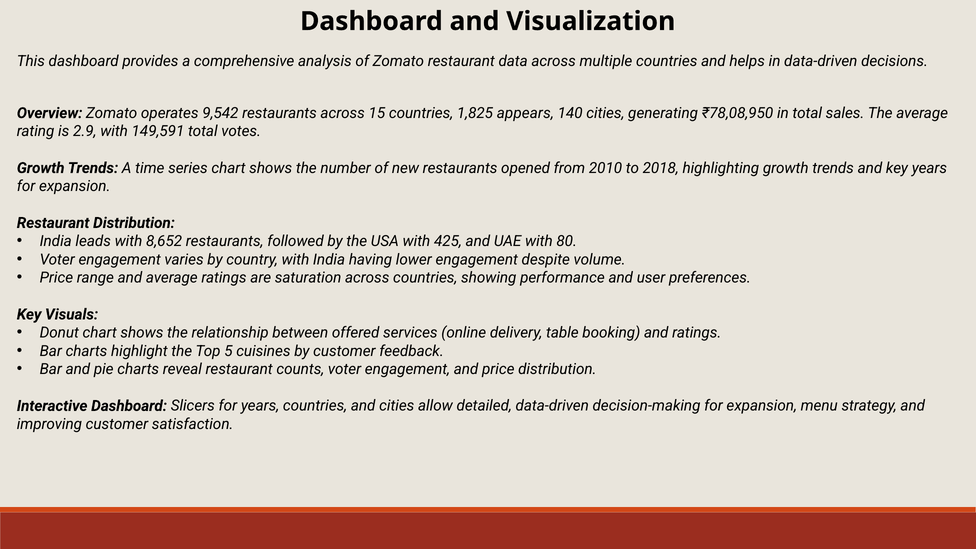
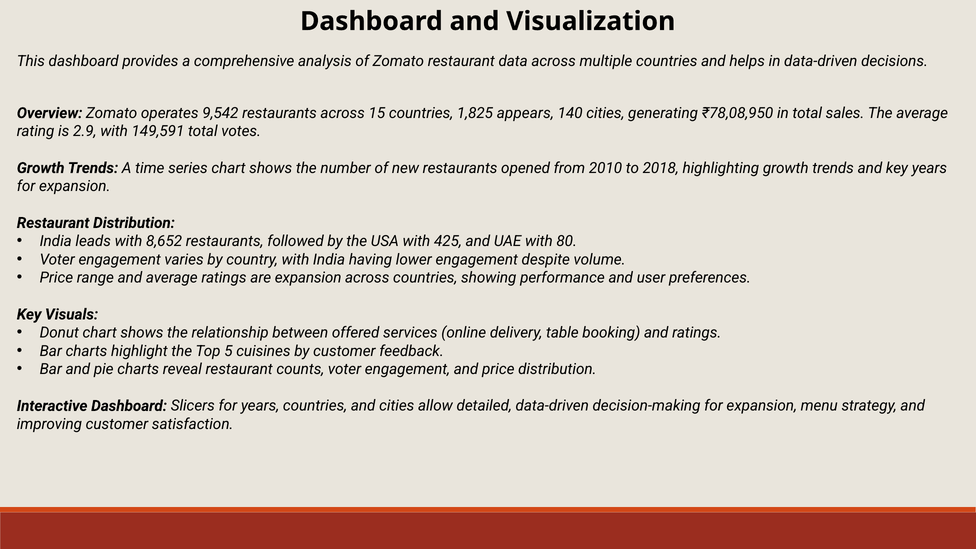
are saturation: saturation -> expansion
